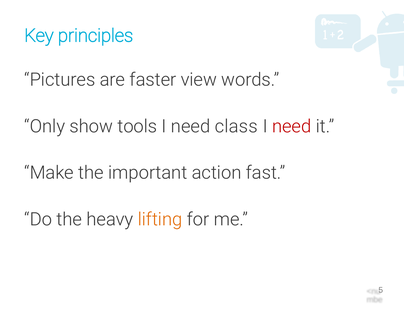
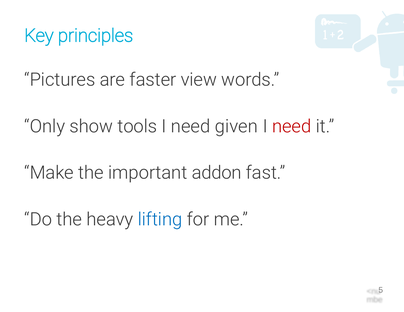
class: class -> given
action: action -> addon
lifting colour: orange -> blue
